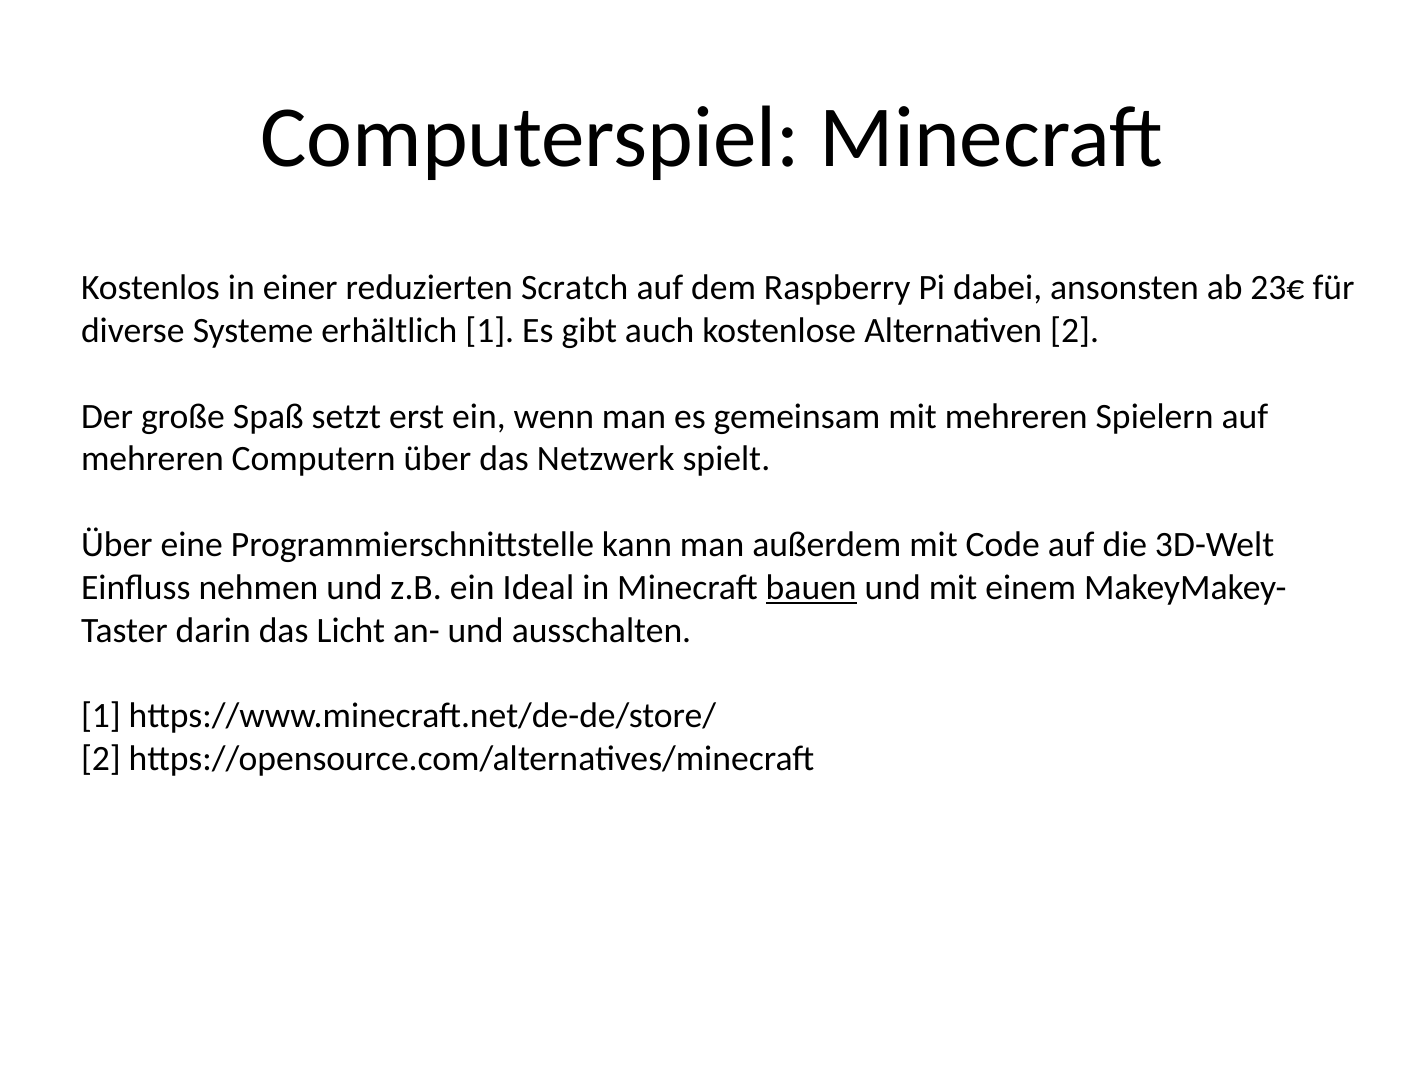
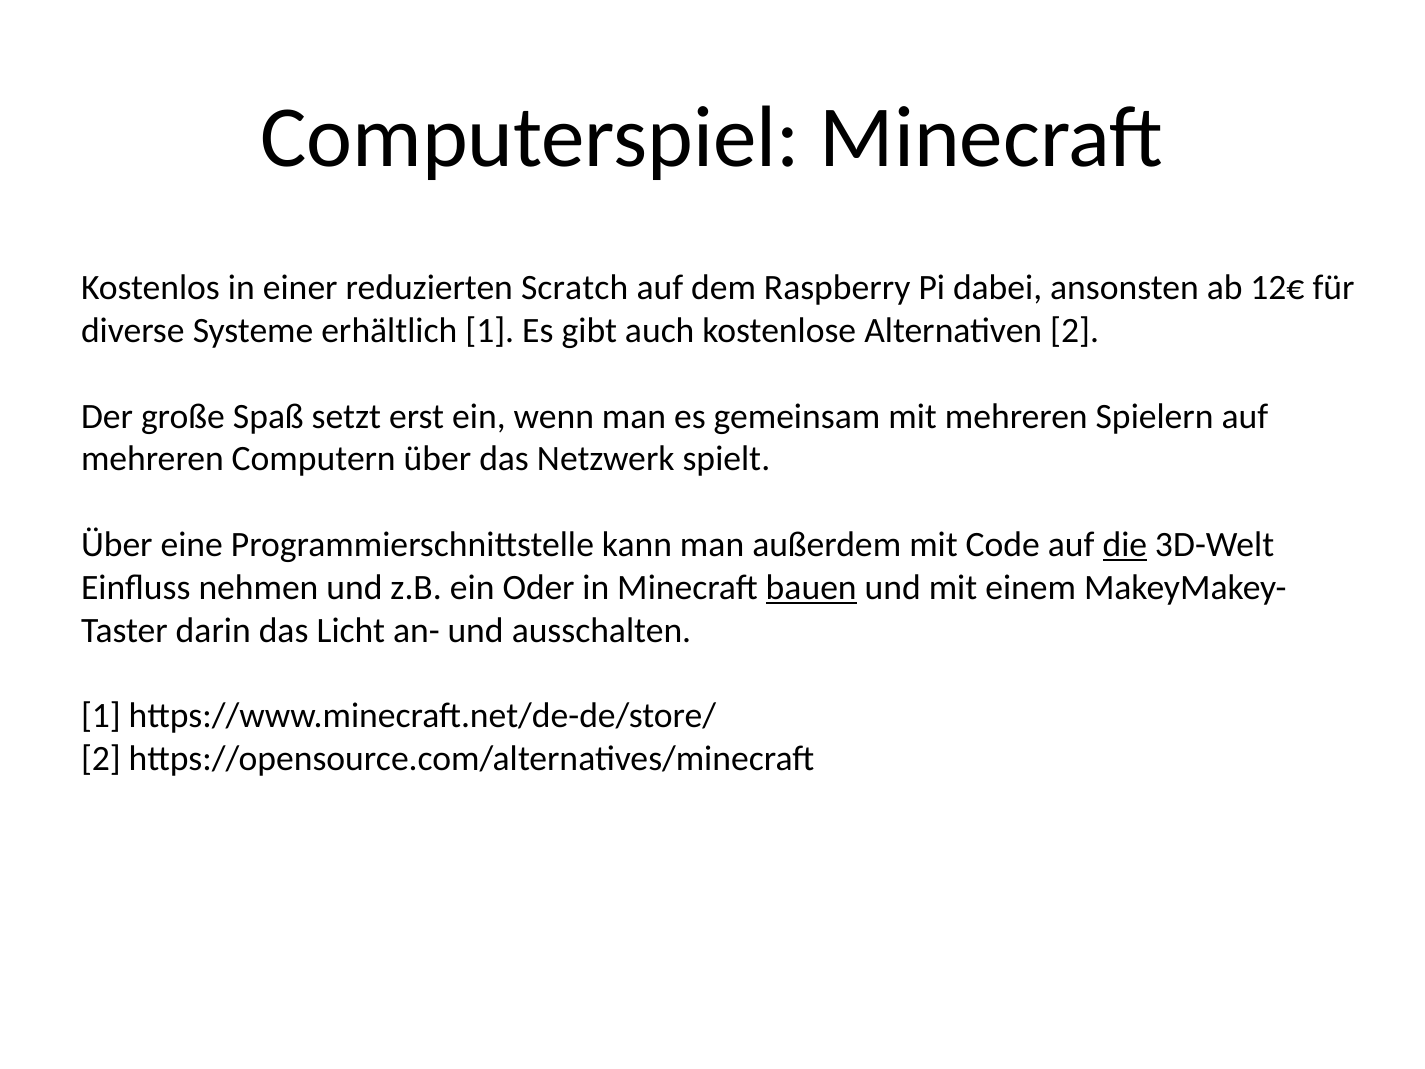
23€: 23€ -> 12€
die underline: none -> present
Ideal: Ideal -> Oder
